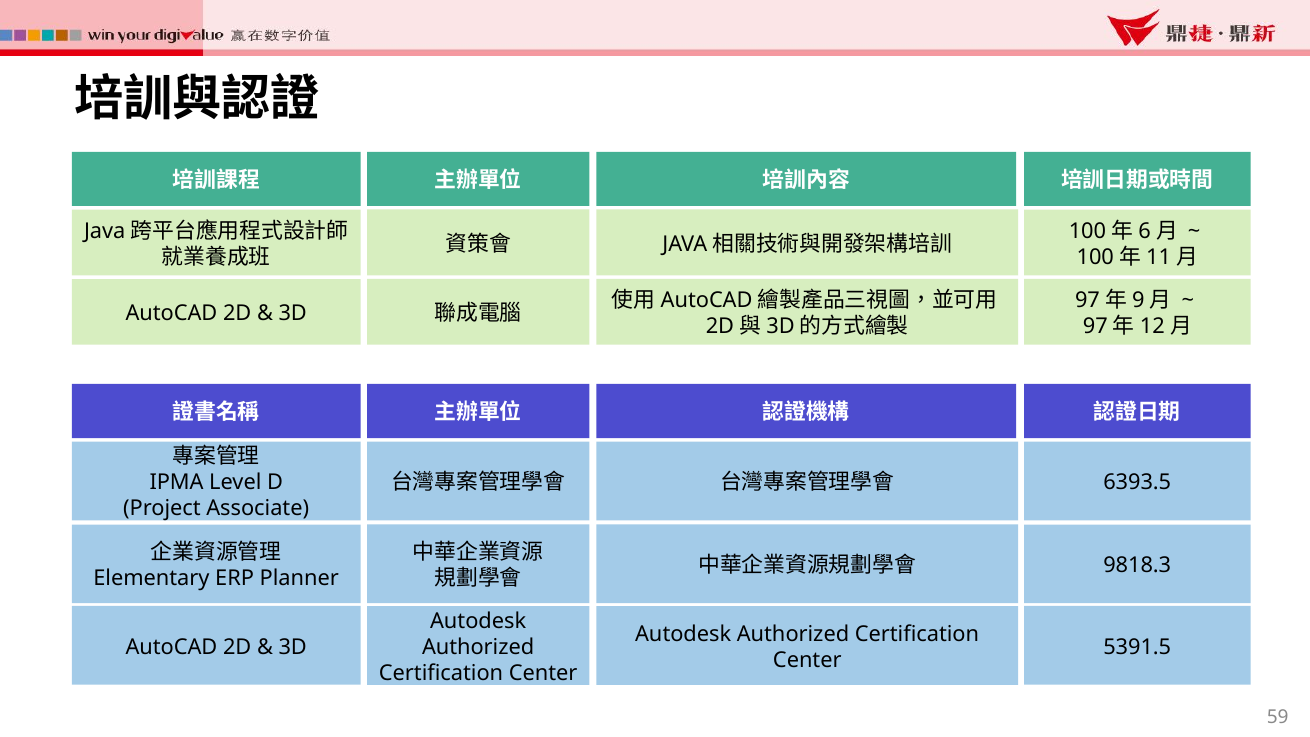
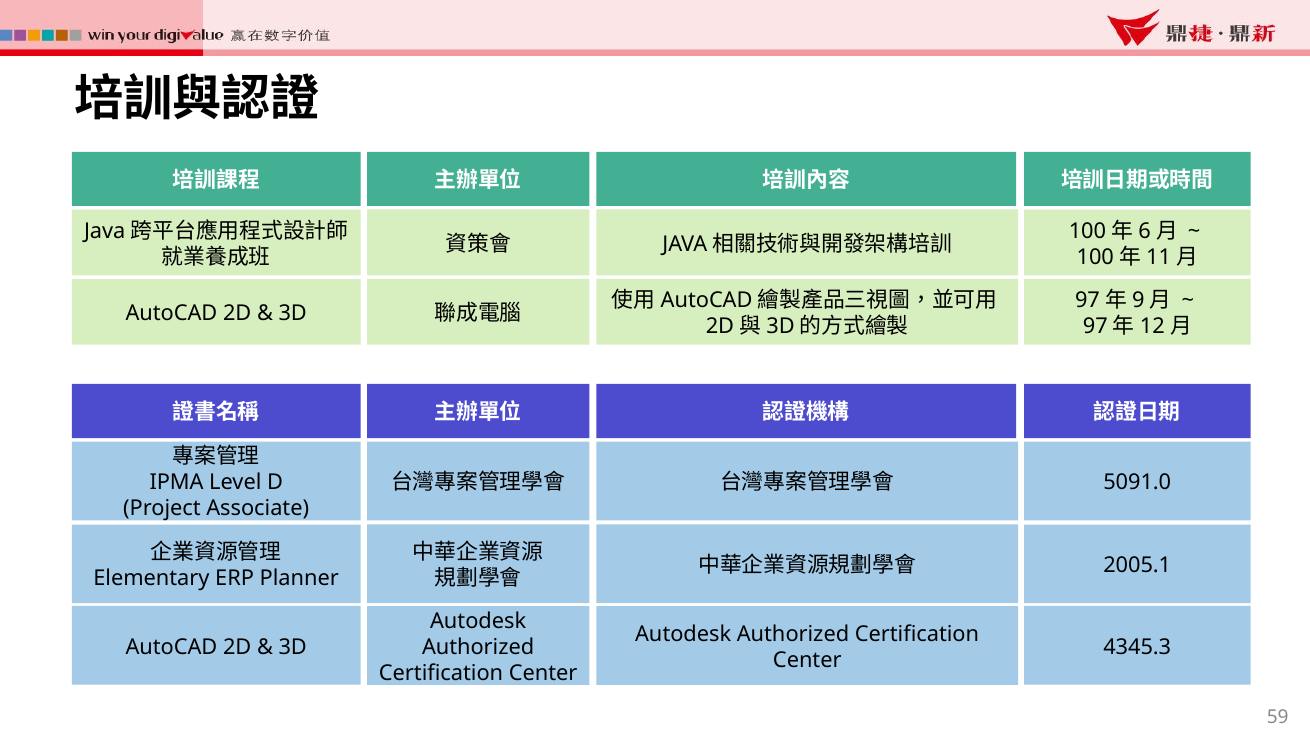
6393.5: 6393.5 -> 5091.0
9818.3: 9818.3 -> 2005.1
5391.5: 5391.5 -> 4345.3
